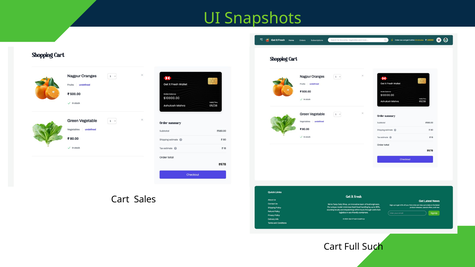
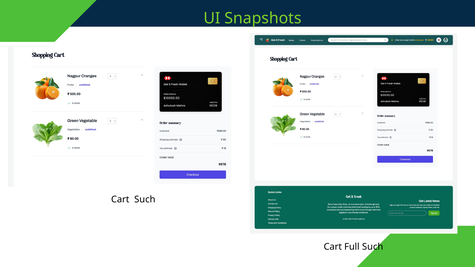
Cart Sales: Sales -> Such
